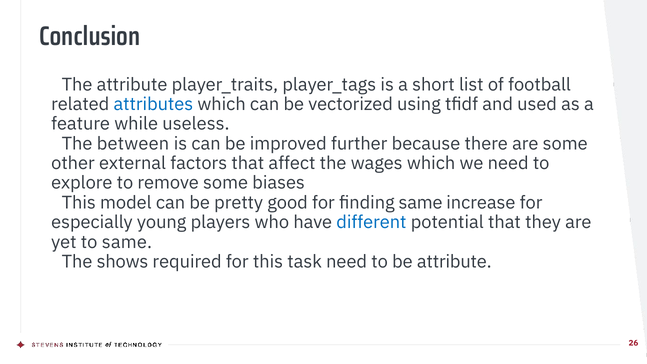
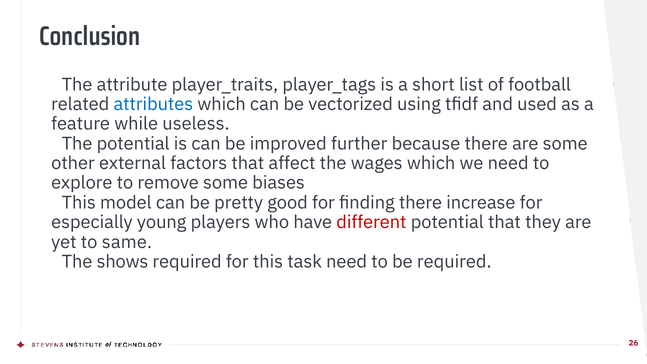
between at (133, 144): between -> potential
finding same: same -> there
different colour: blue -> red
be attribute: attribute -> required
